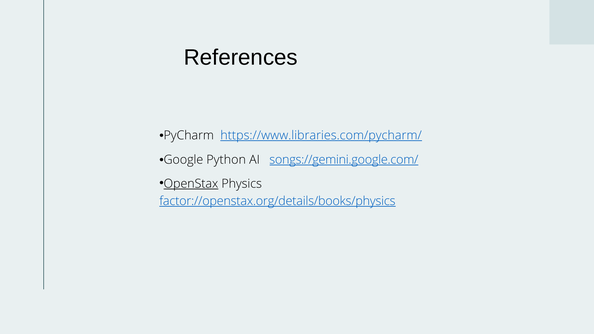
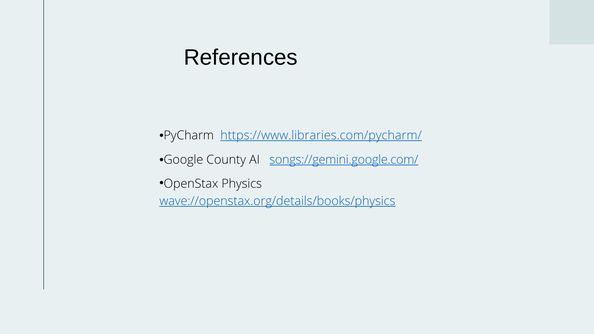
Python: Python -> County
OpenStax underline: present -> none
factor://openstax.org/details/books/physics: factor://openstax.org/details/books/physics -> wave://openstax.org/details/books/physics
